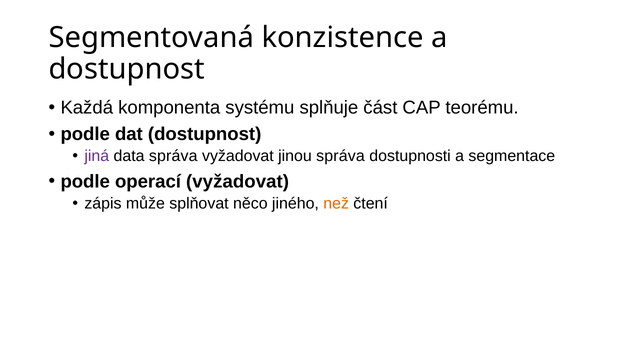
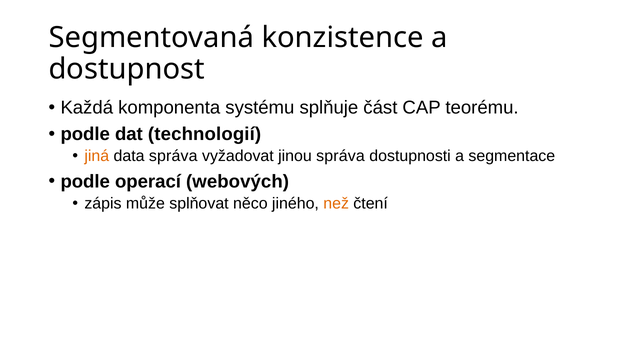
dat dostupnost: dostupnost -> technologií
jiná colour: purple -> orange
operací vyžadovat: vyžadovat -> webových
